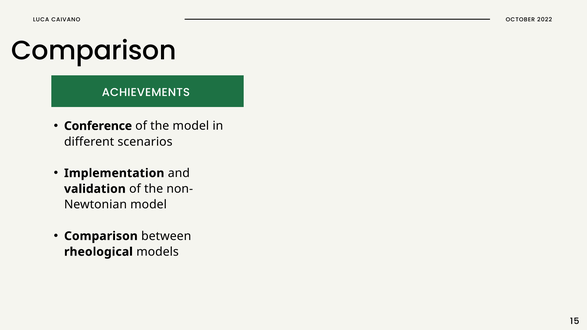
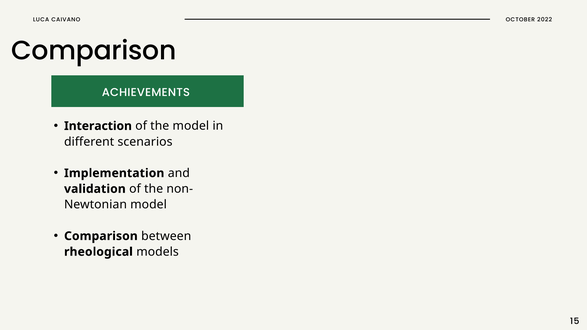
Conference: Conference -> Interaction
